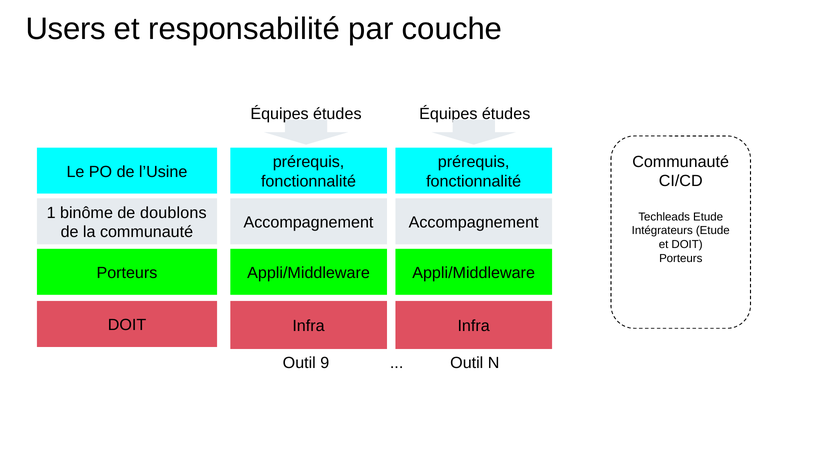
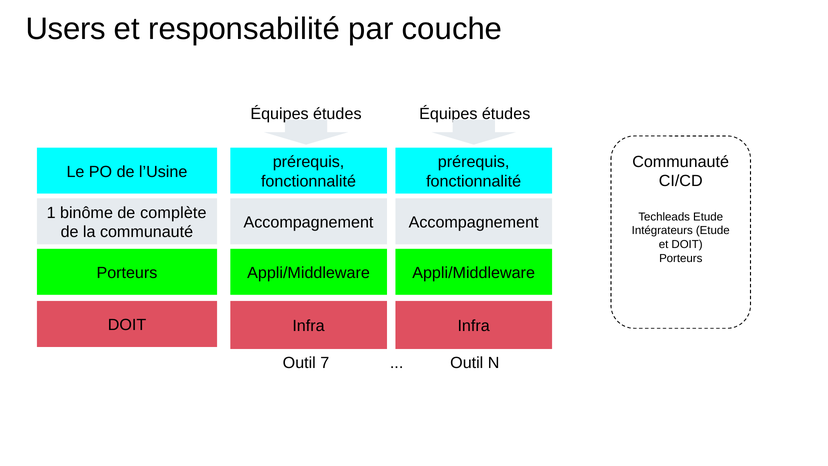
doublons: doublons -> complète
9: 9 -> 7
